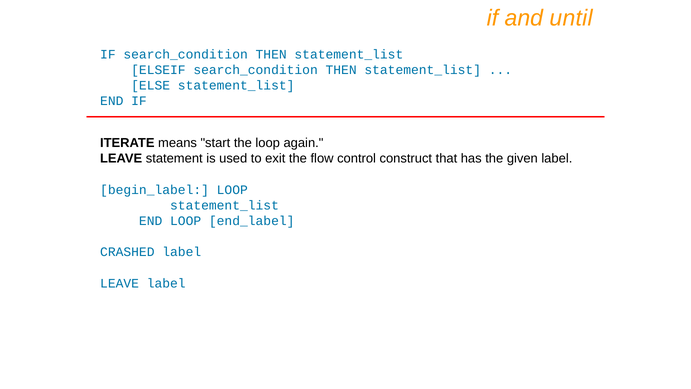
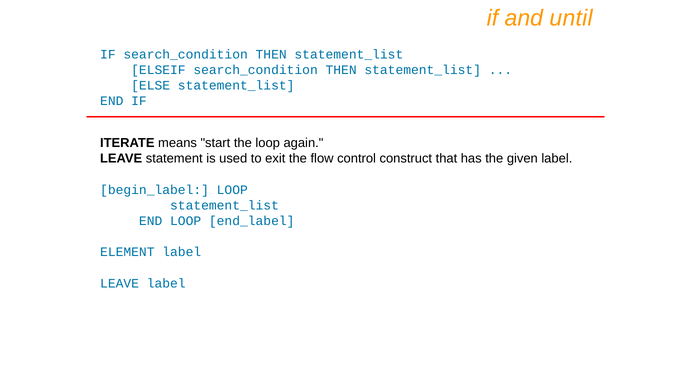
CRASHED: CRASHED -> ELEMENT
